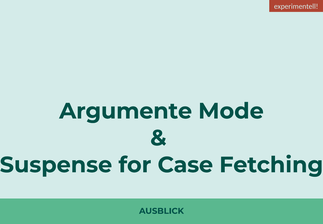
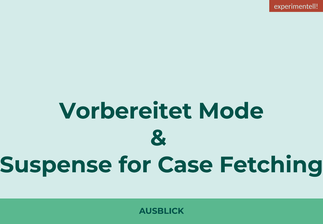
Argumente: Argumente -> Vorbereitet
